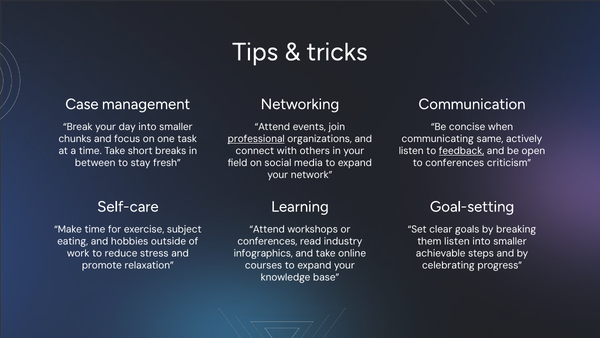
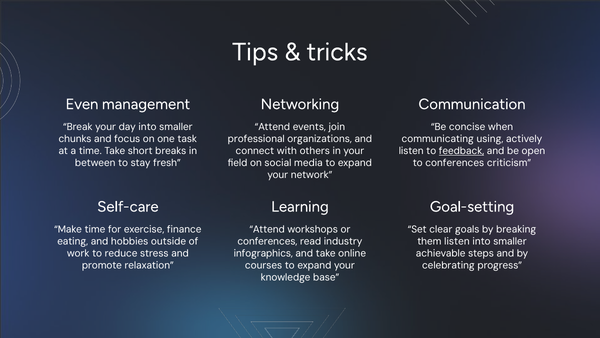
Case: Case -> Even
professional underline: present -> none
same: same -> using
subject: subject -> finance
